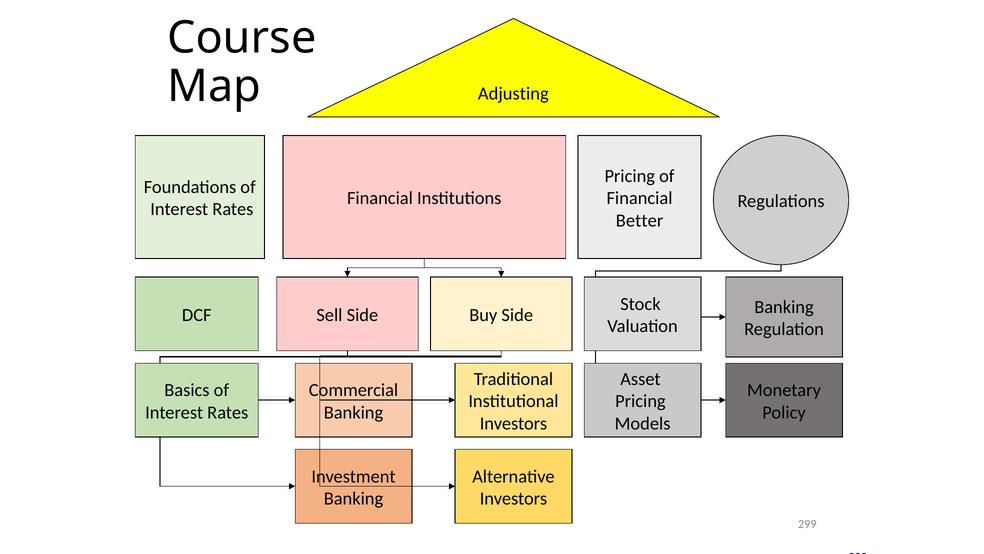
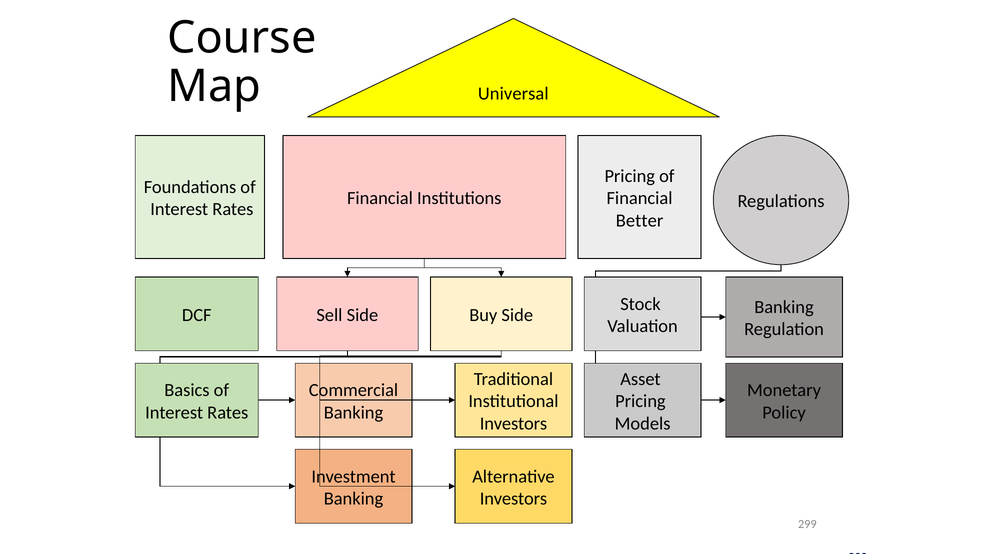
Adjusting: Adjusting -> Universal
